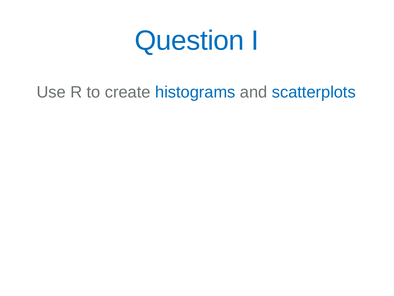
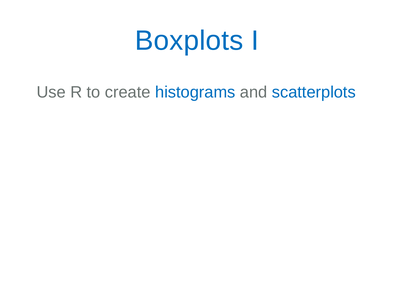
Question: Question -> Boxplots
